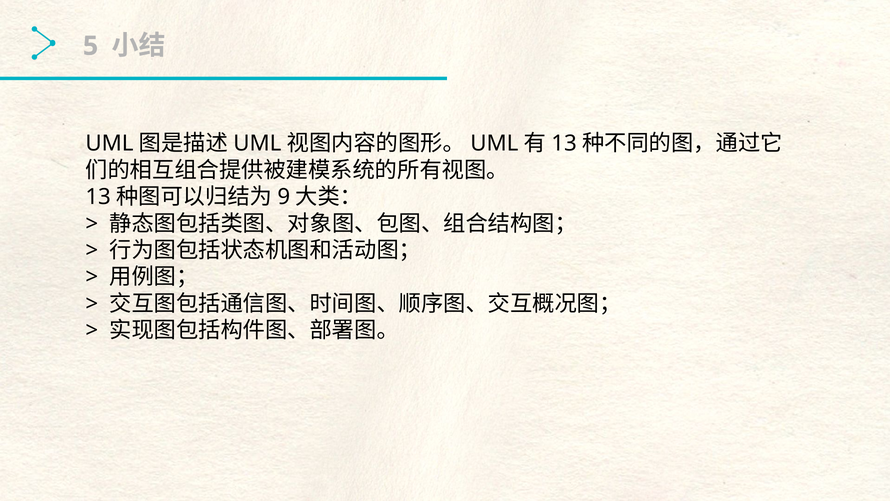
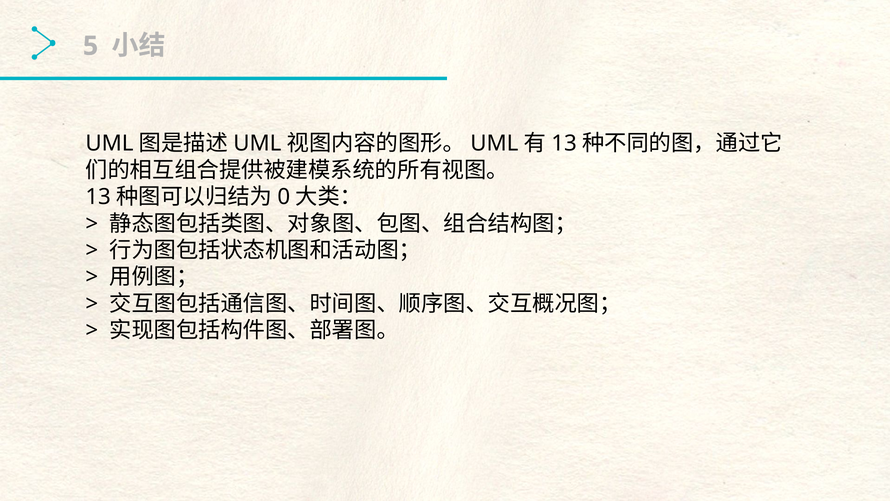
9: 9 -> 0
